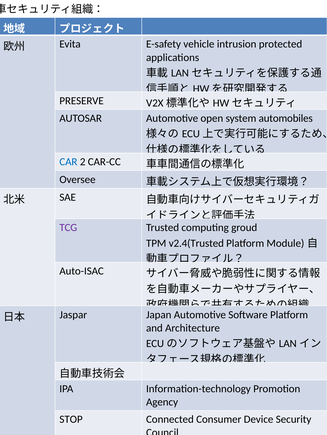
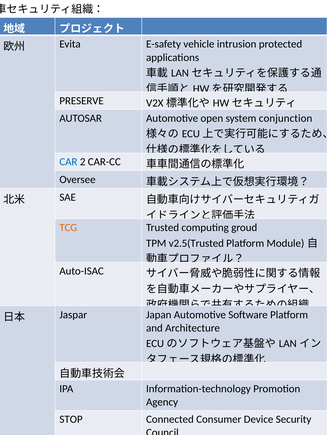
automobiles: automobiles -> conjunction
TCG colour: purple -> orange
v2.4(Trusted: v2.4(Trusted -> v2.5(Trusted
